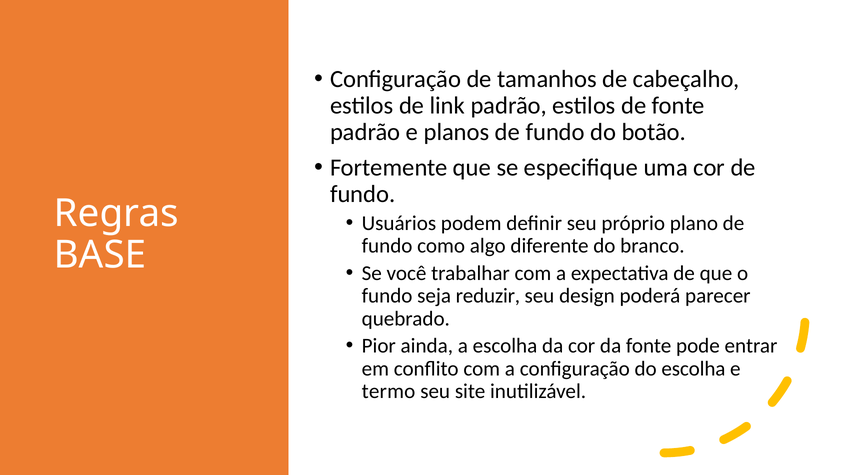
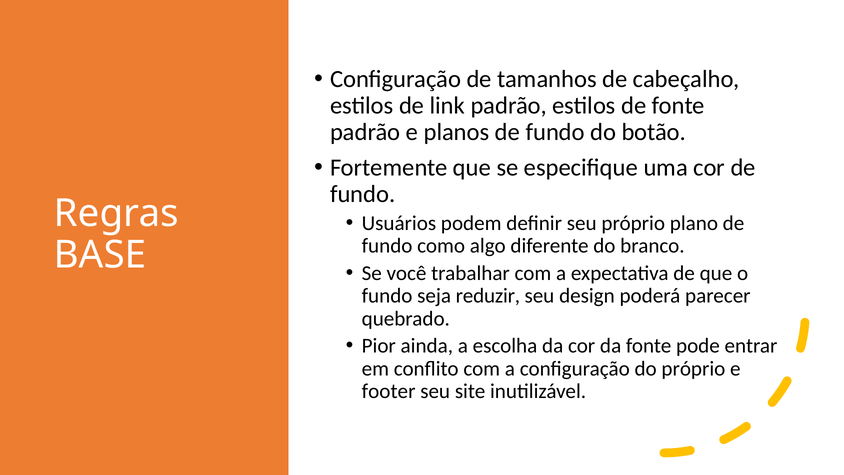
do escolha: escolha -> próprio
termo: termo -> footer
